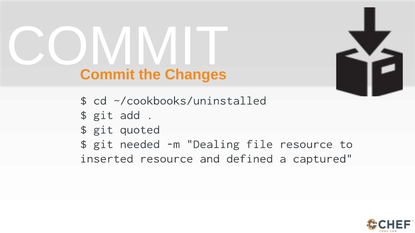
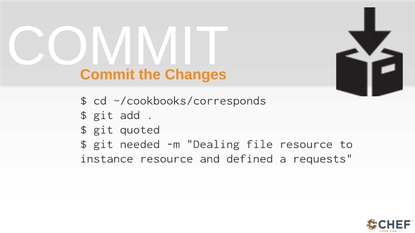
~/cookbooks/uninstalled: ~/cookbooks/uninstalled -> ~/cookbooks/corresponds
inserted: inserted -> instance
captured: captured -> requests
